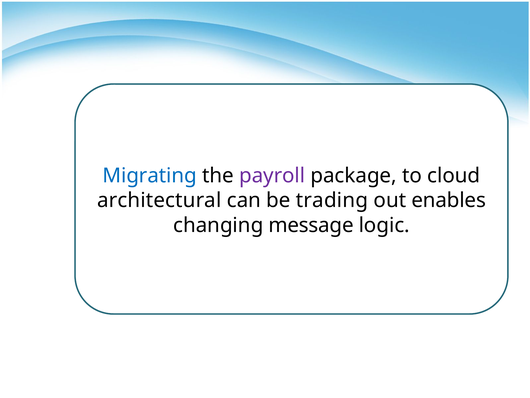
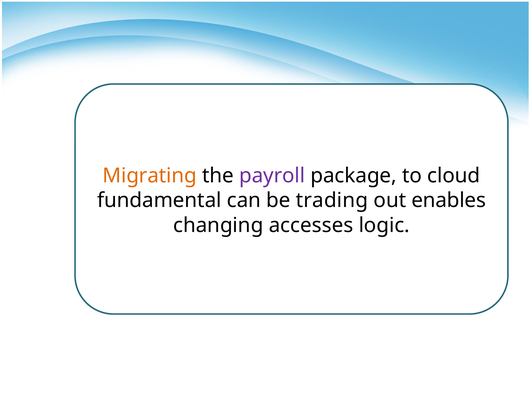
Migrating colour: blue -> orange
architectural: architectural -> fundamental
message: message -> accesses
